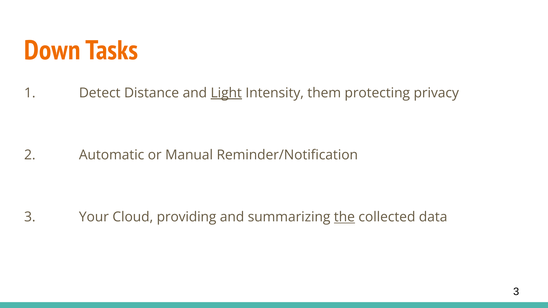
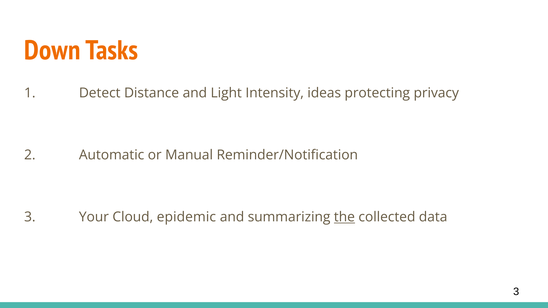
Light underline: present -> none
them: them -> ideas
providing: providing -> epidemic
